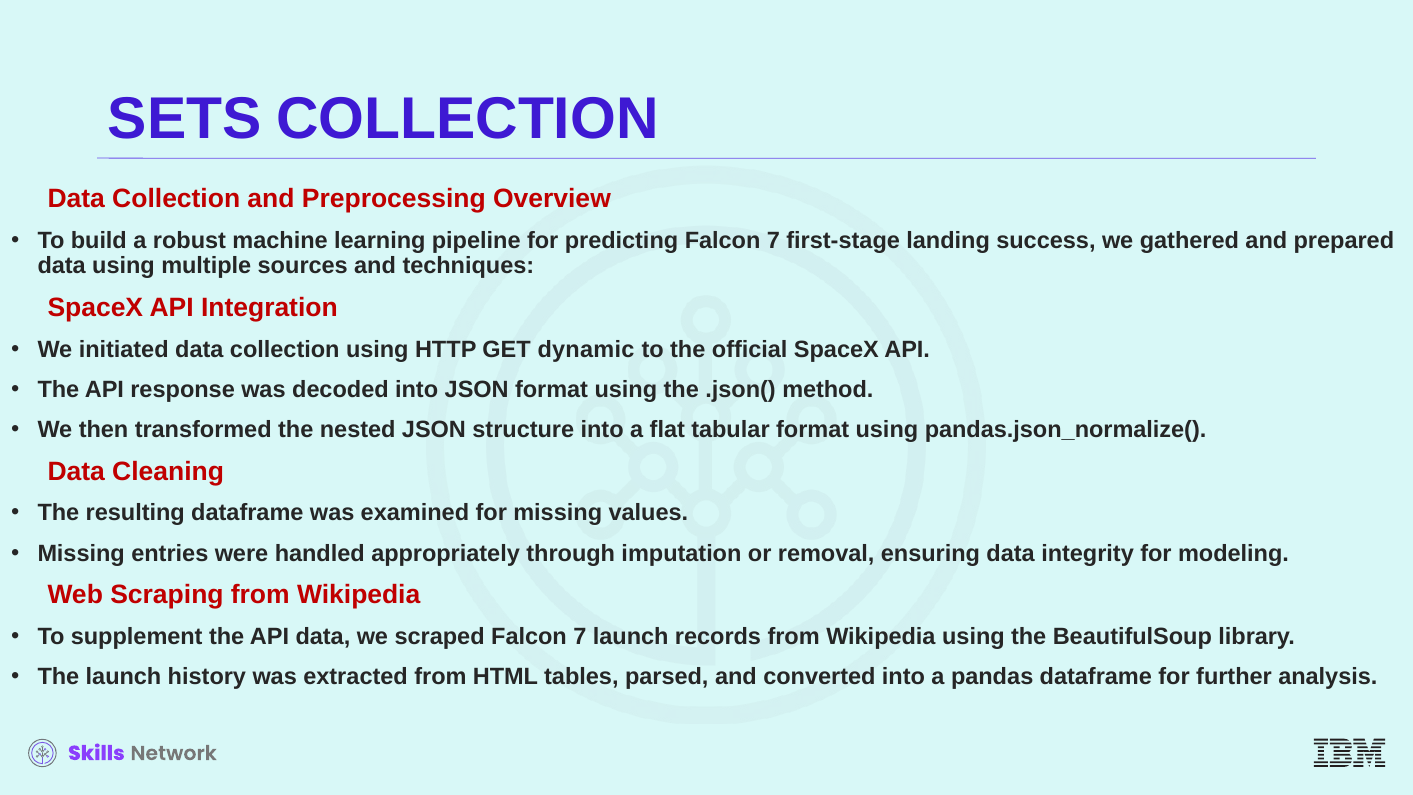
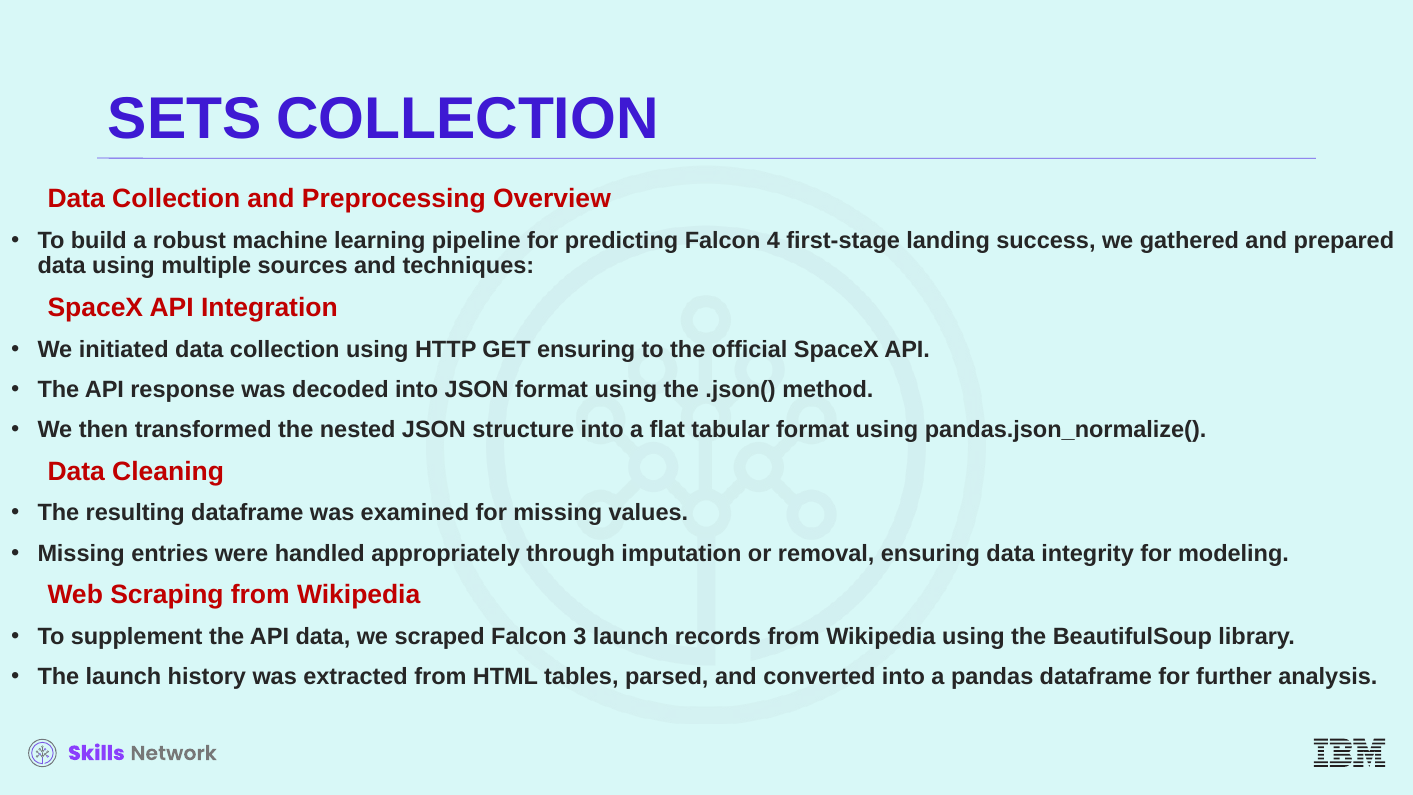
predicting Falcon 7: 7 -> 4
GET dynamic: dynamic -> ensuring
scraped Falcon 7: 7 -> 3
